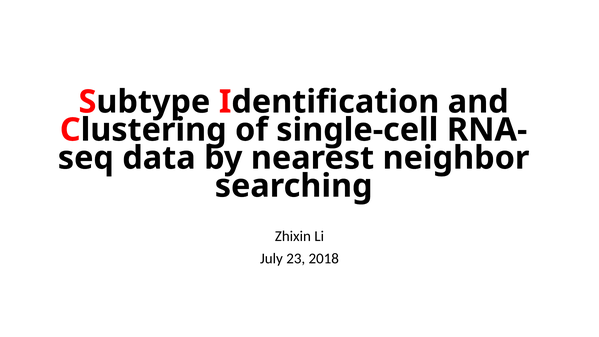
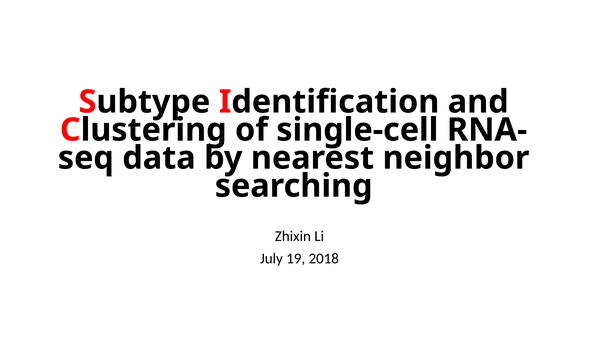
23: 23 -> 19
